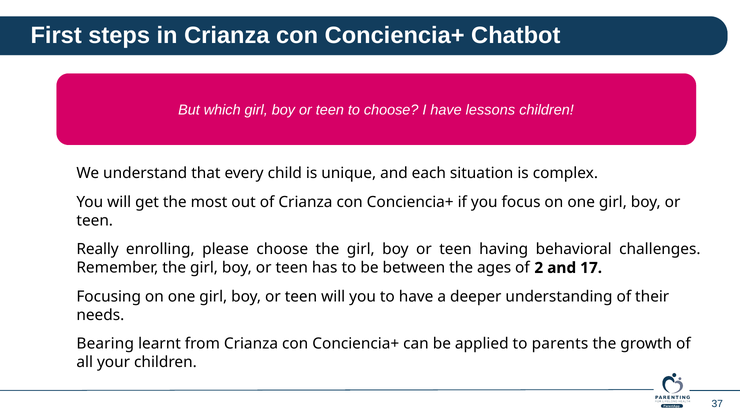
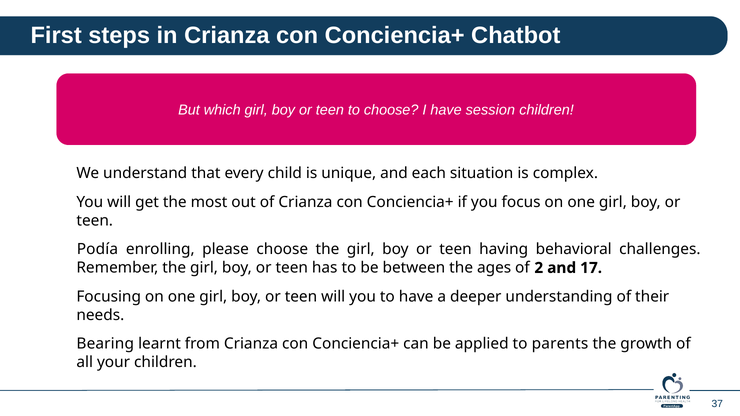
lessons: lessons -> session
Really: Really -> Podía
